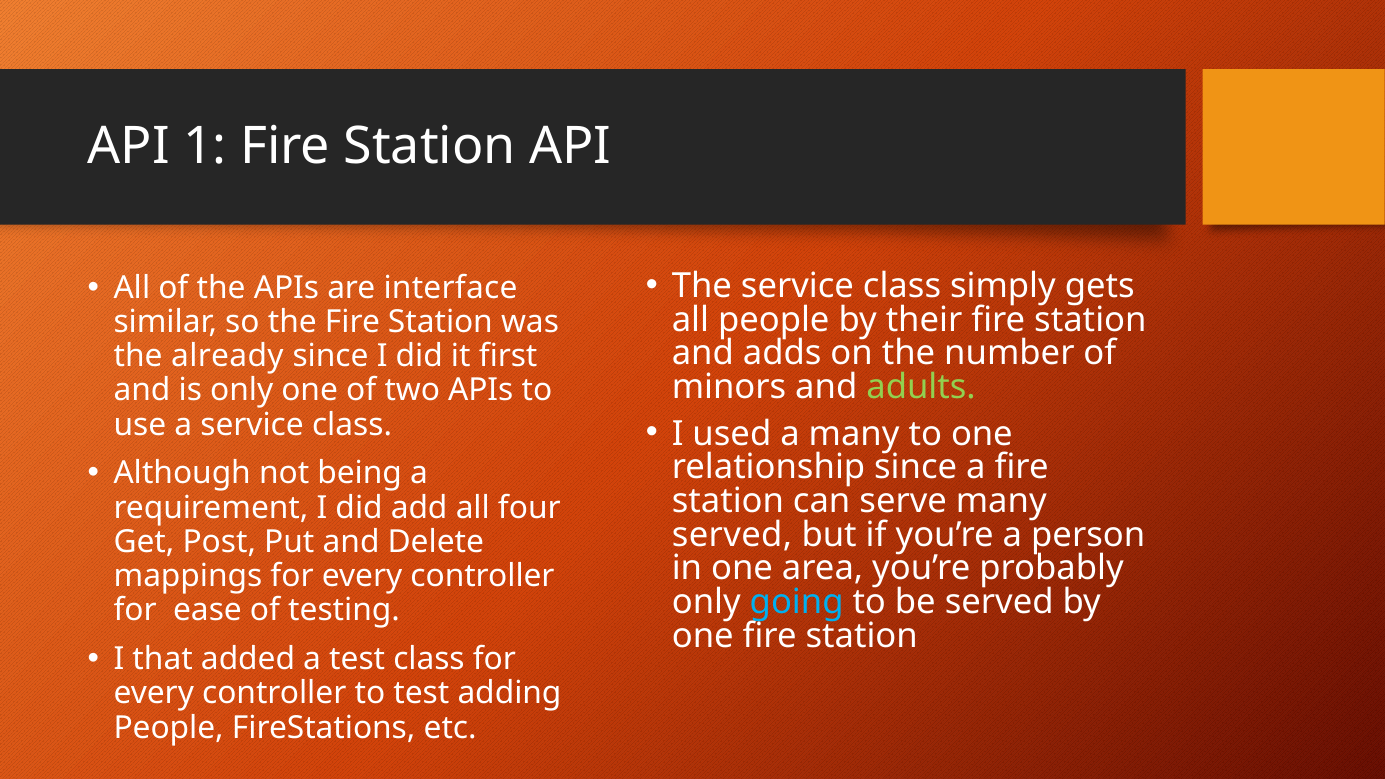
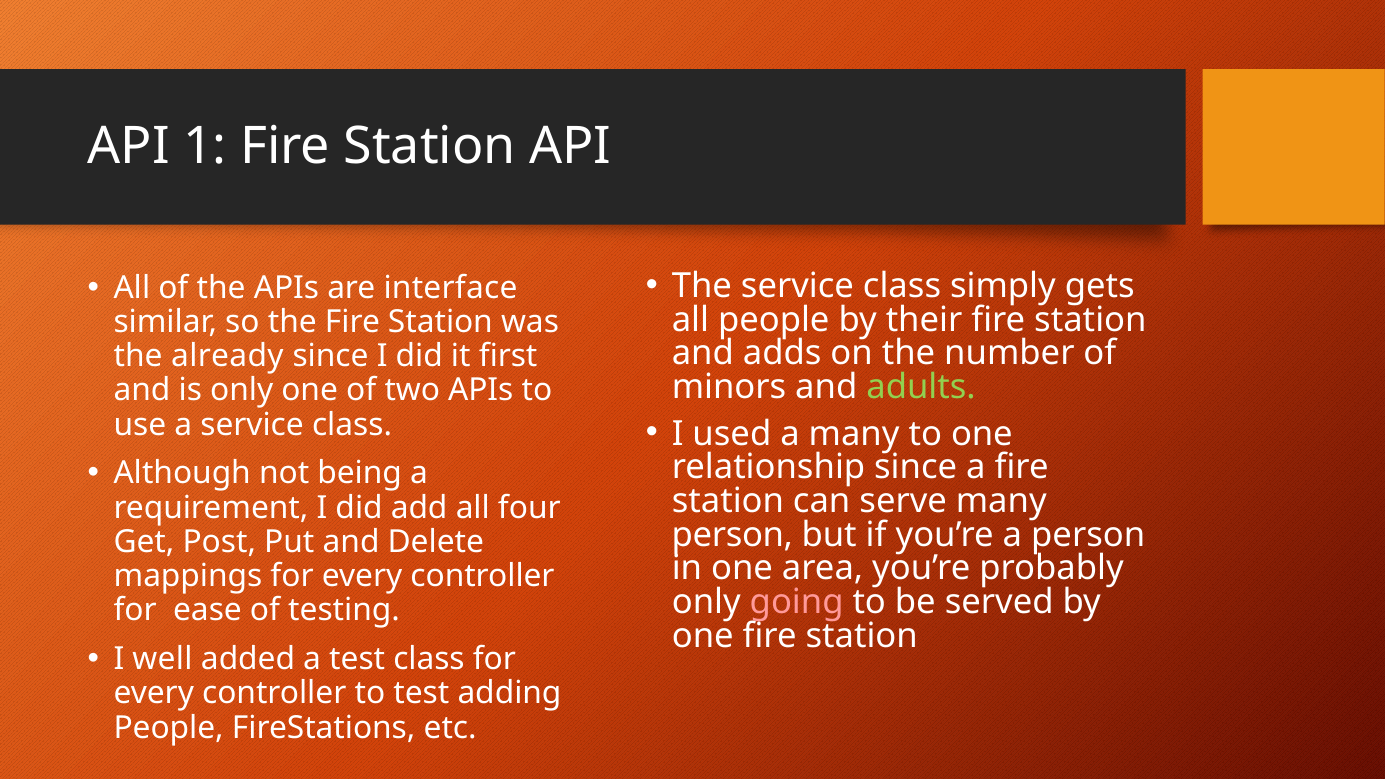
served at (732, 535): served -> person
going colour: light blue -> pink
that: that -> well
